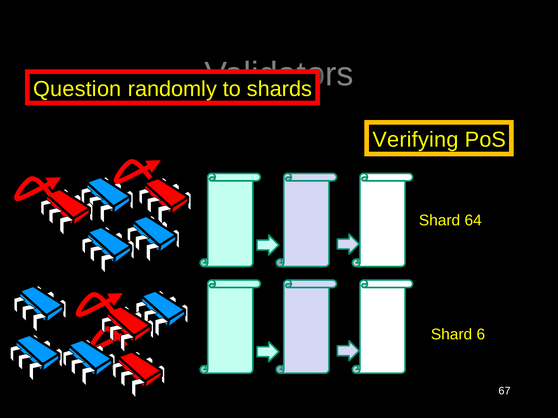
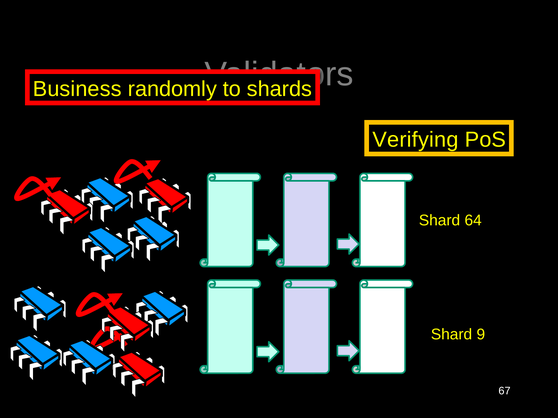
Question: Question -> Business
6: 6 -> 9
